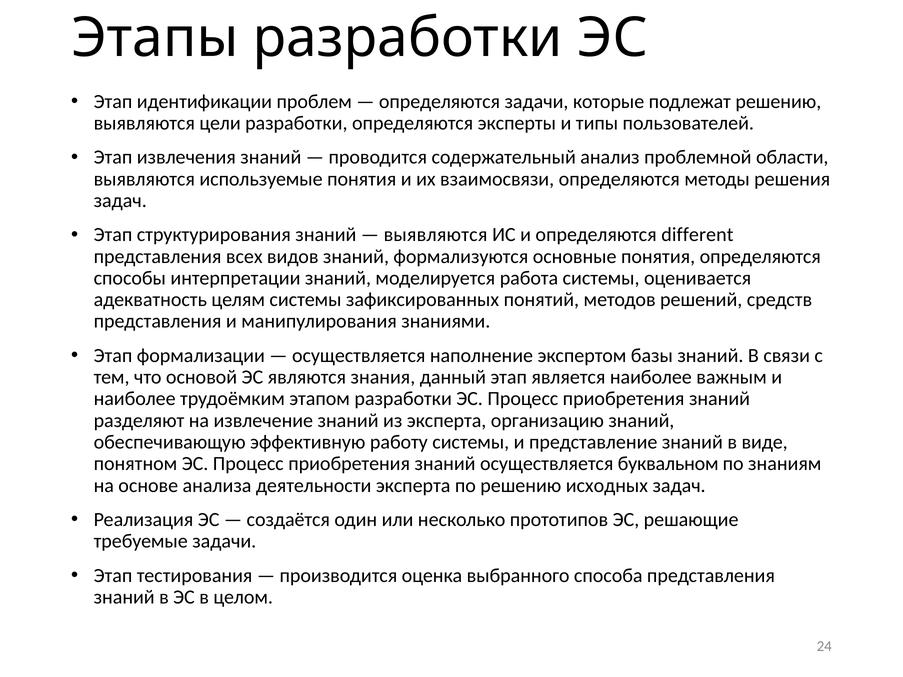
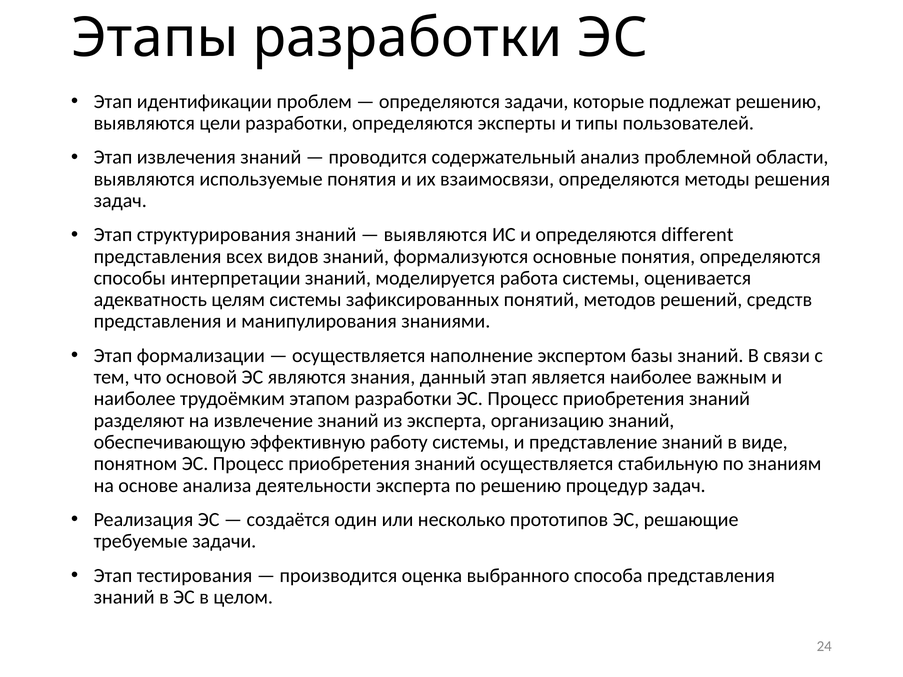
буквальном: буквальном -> стабильную
исходных: исходных -> процедур
